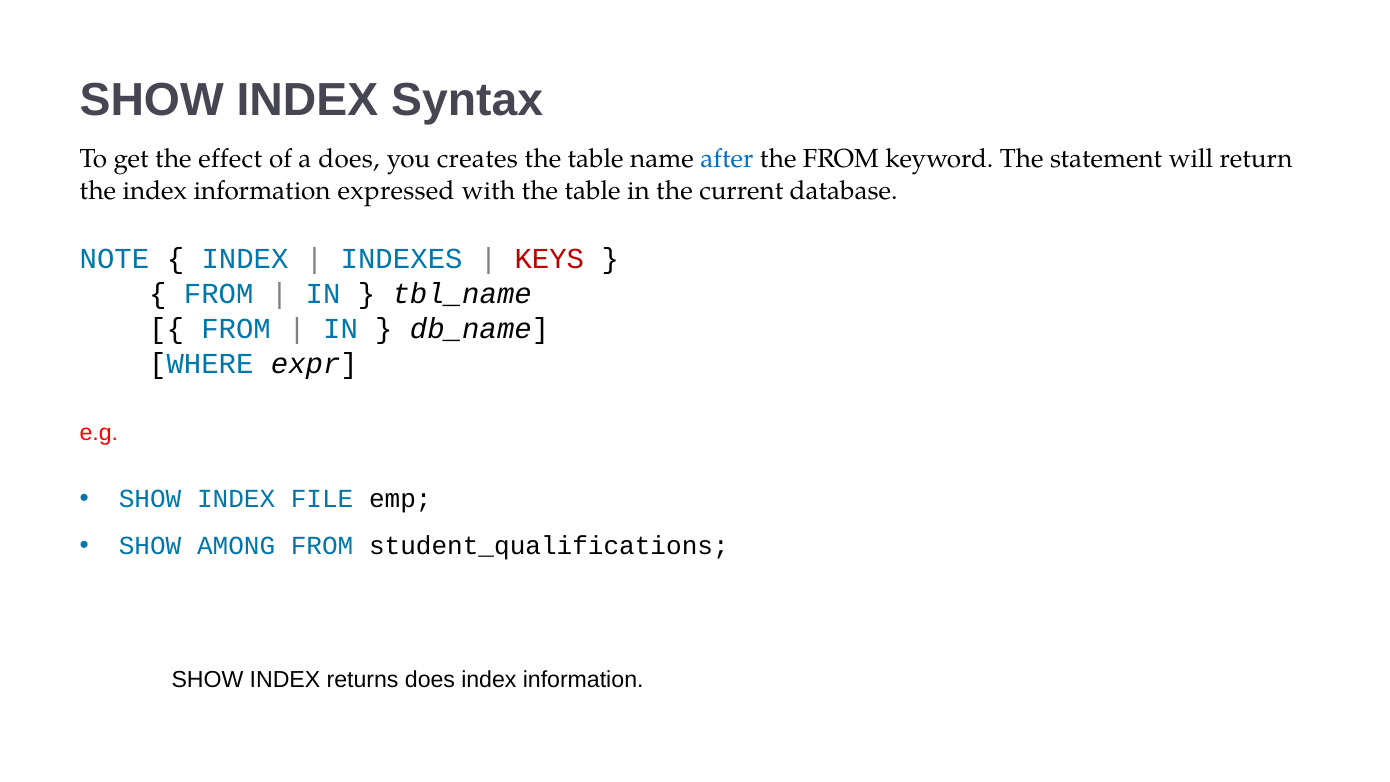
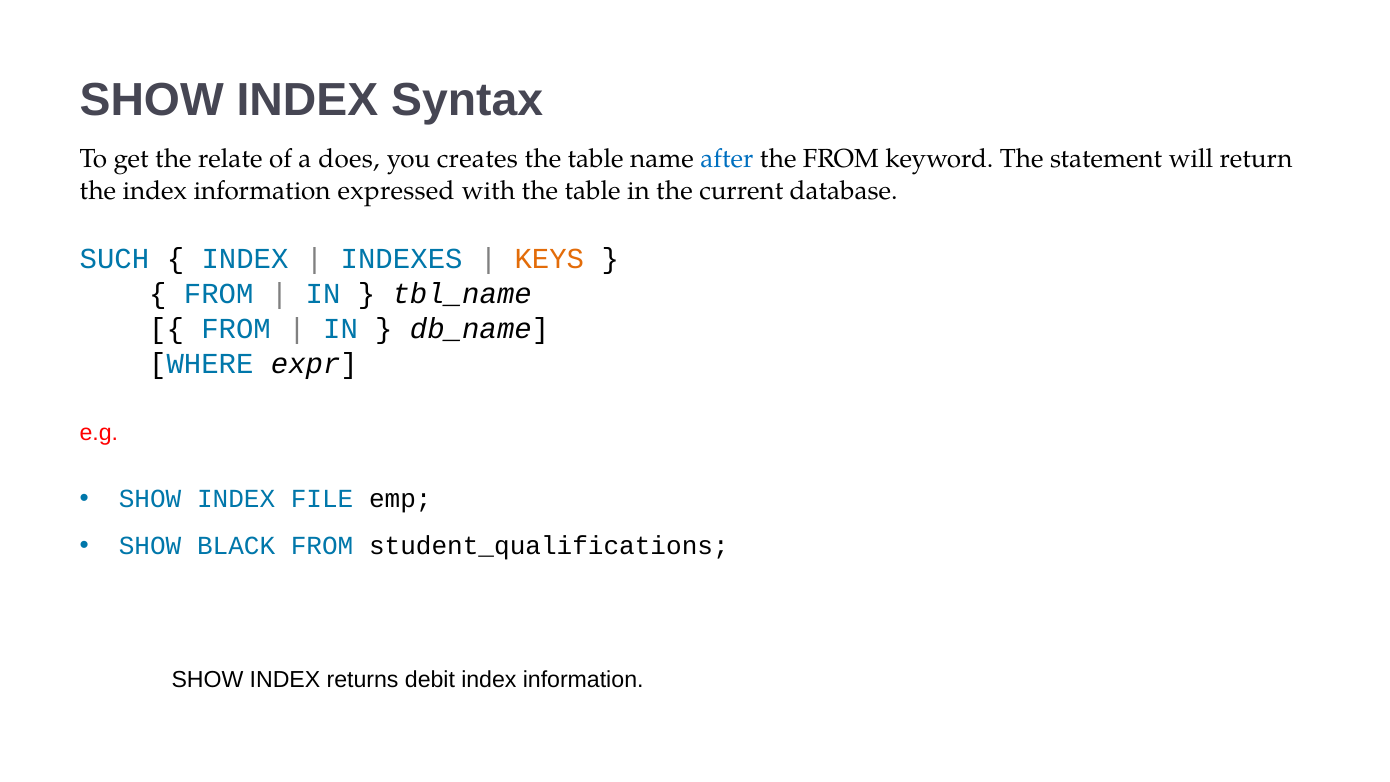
effect: effect -> relate
NOTE: NOTE -> SUCH
KEYS colour: red -> orange
AMONG: AMONG -> BLACK
returns does: does -> debit
